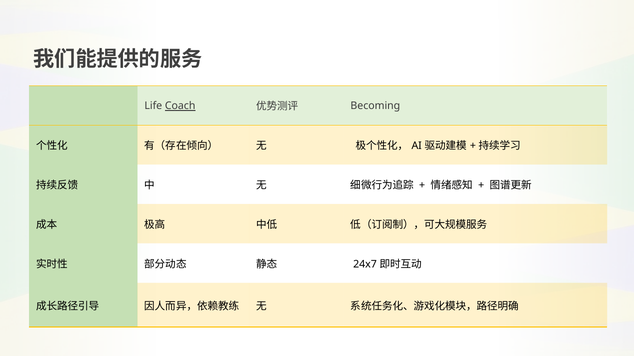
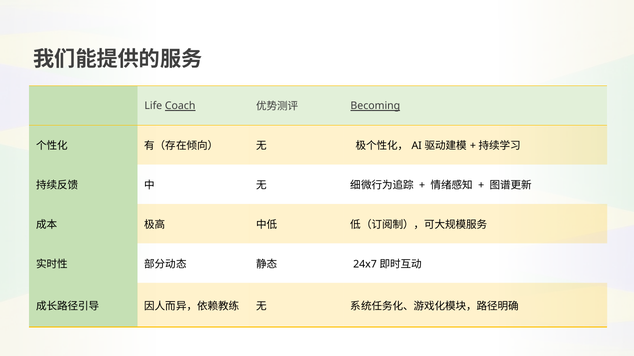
Becoming underline: none -> present
